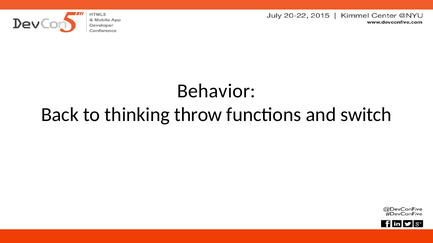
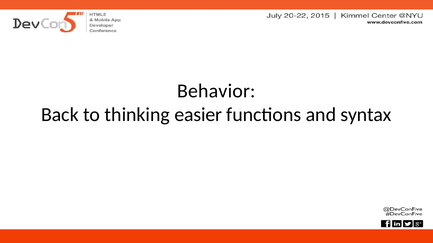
throw: throw -> easier
switch: switch -> syntax
